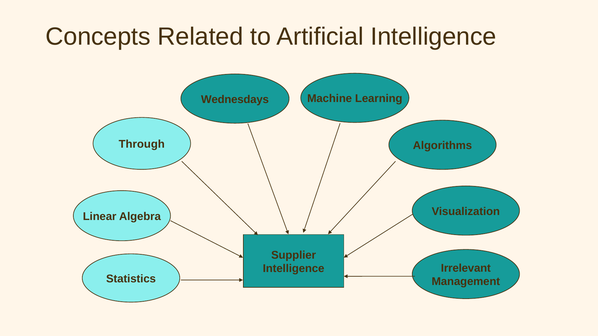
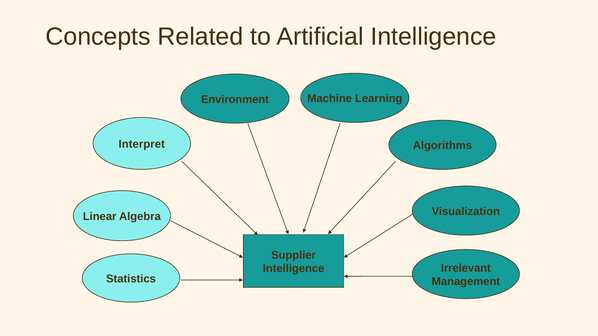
Wednesdays: Wednesdays -> Environment
Through: Through -> Interpret
